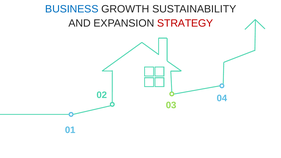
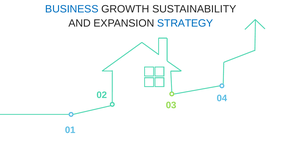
STRATEGY colour: red -> blue
